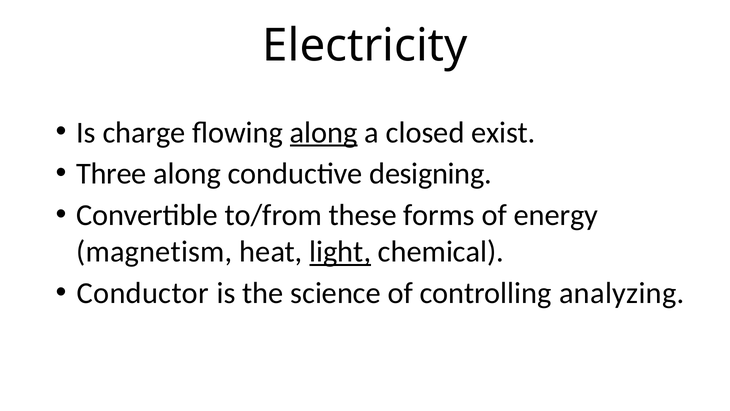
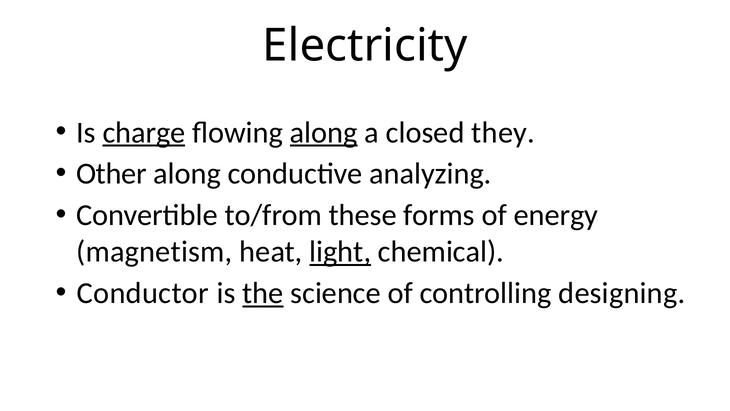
charge underline: none -> present
exist: exist -> they
Three: Three -> Other
designing: designing -> analyzing
the underline: none -> present
analyzing: analyzing -> designing
